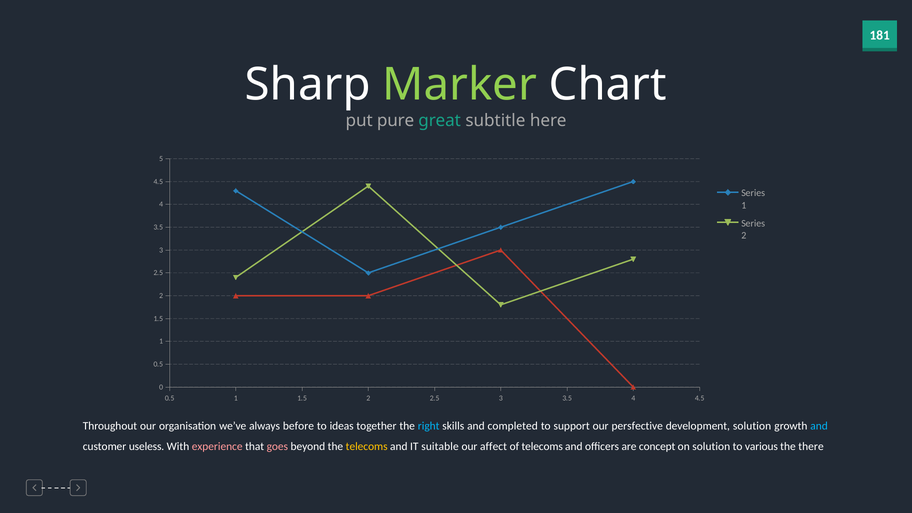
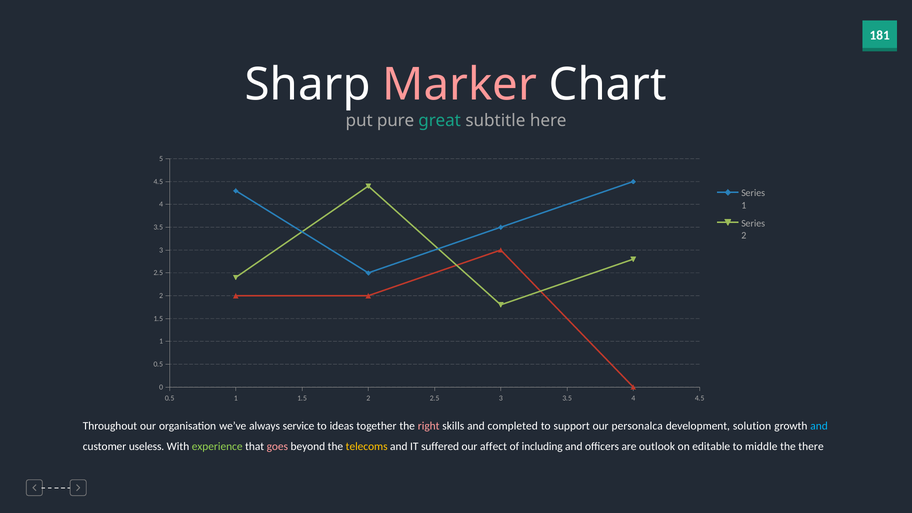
Marker colour: light green -> pink
before: before -> service
right colour: light blue -> pink
persfective: persfective -> personalca
experience colour: pink -> light green
suitable: suitable -> suffered
of telecoms: telecoms -> including
concept: concept -> outlook
on solution: solution -> editable
various: various -> middle
